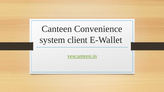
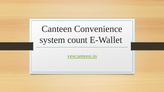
client: client -> count
